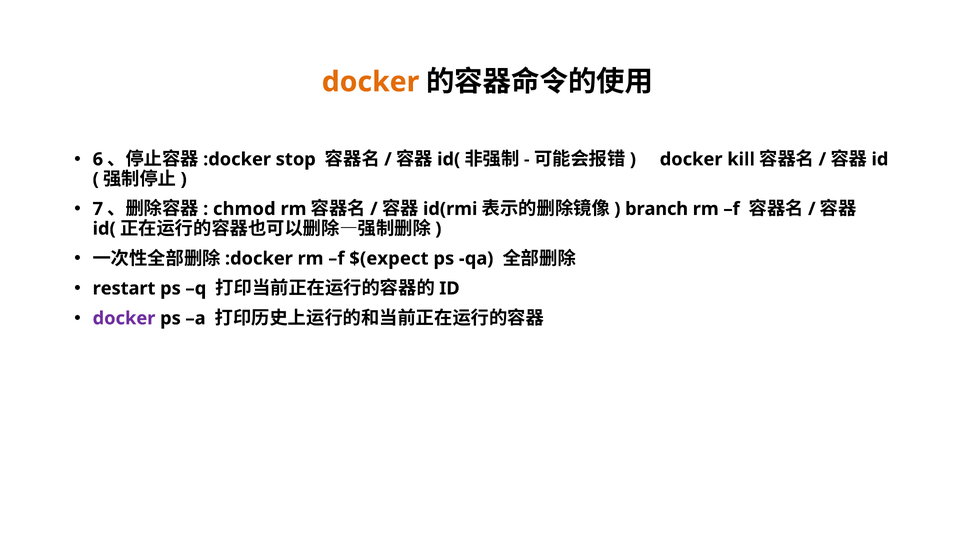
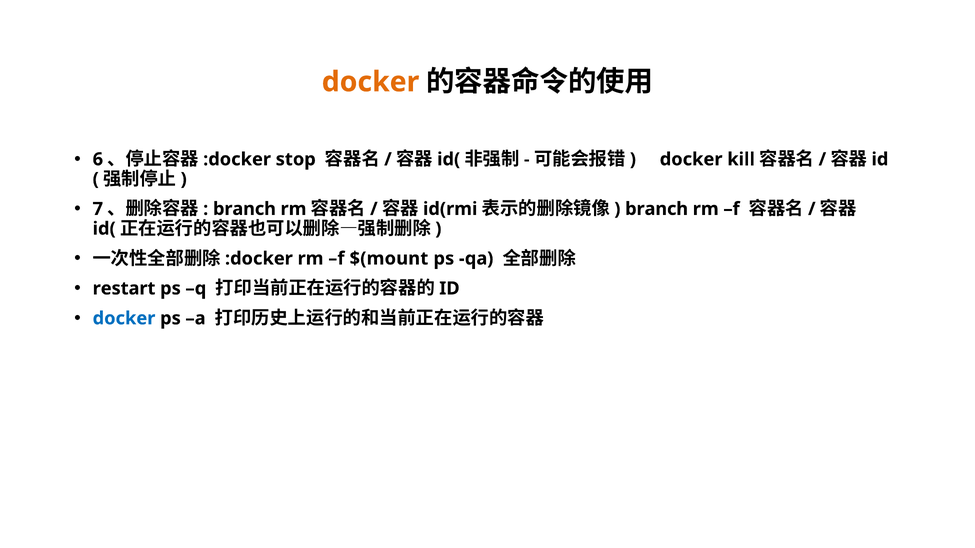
chmod at (244, 209): chmod -> branch
$(expect: $(expect -> $(mount
docker at (124, 319) colour: purple -> blue
